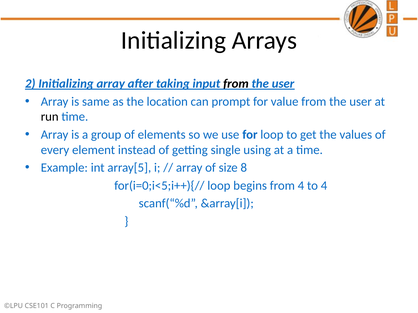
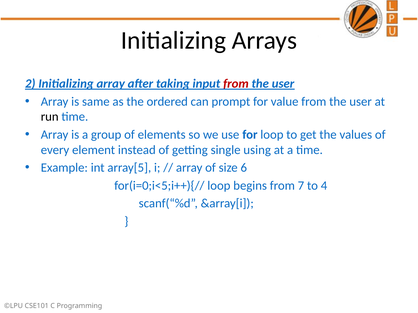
from at (236, 84) colour: black -> red
location: location -> ordered
8: 8 -> 6
from 4: 4 -> 7
